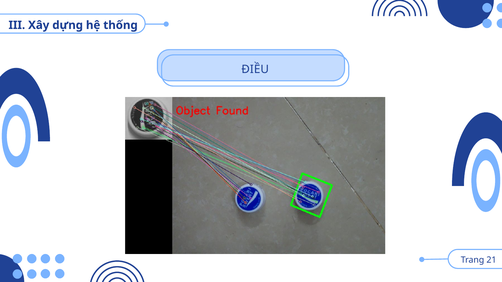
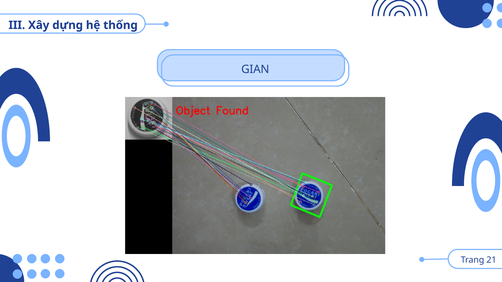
ĐIỀU: ĐIỀU -> GIAN
